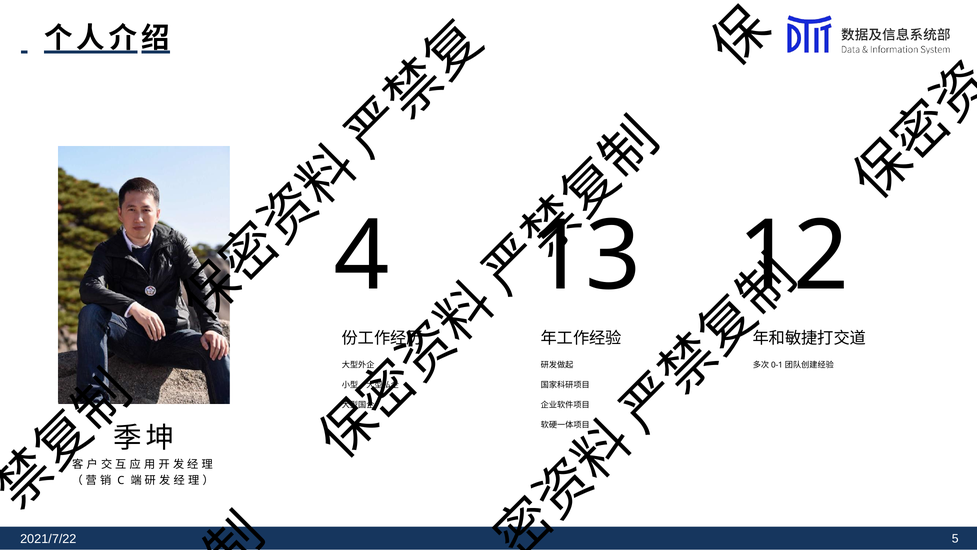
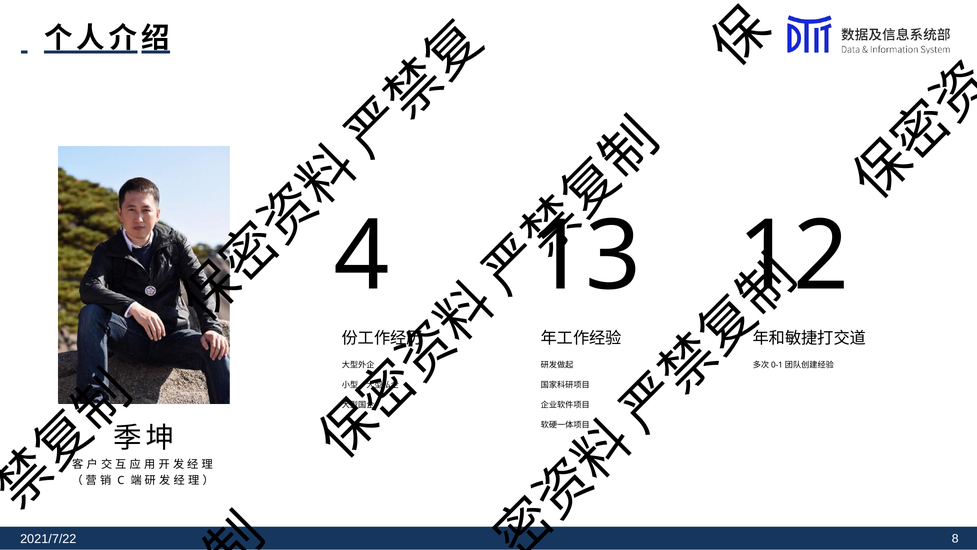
5: 5 -> 8
